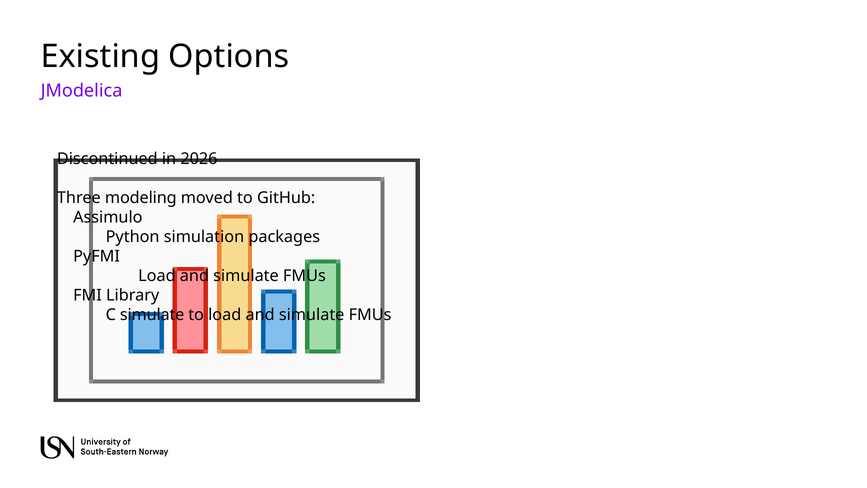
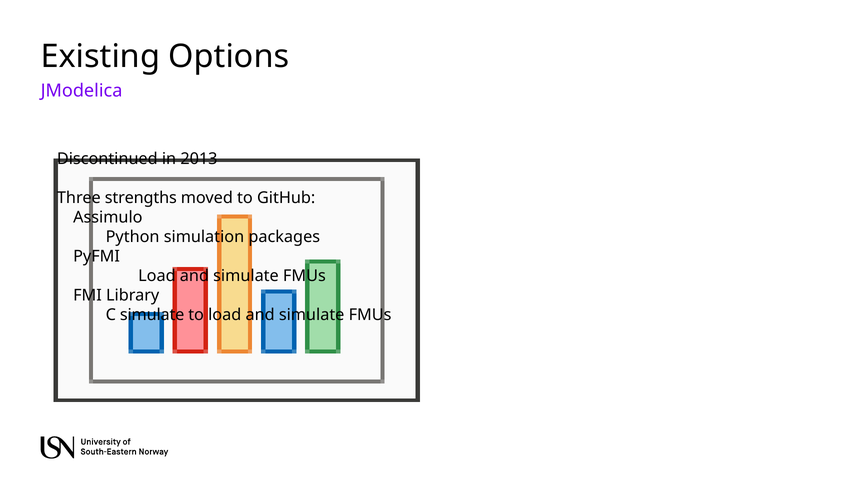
2026: 2026 -> 2013
modeling: modeling -> strengths
